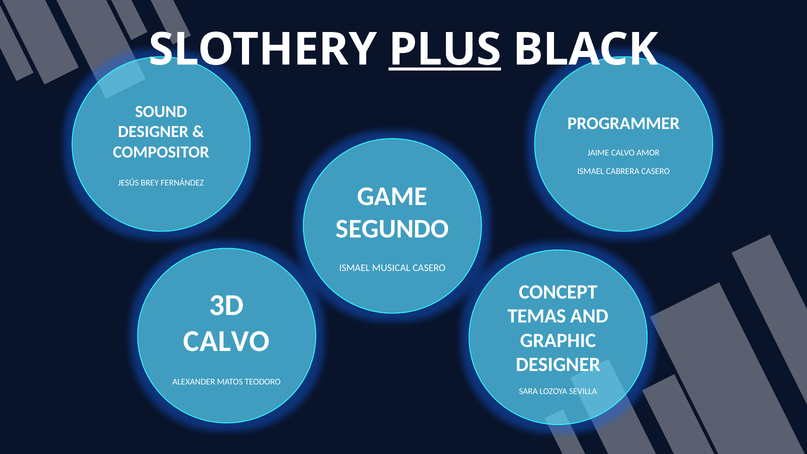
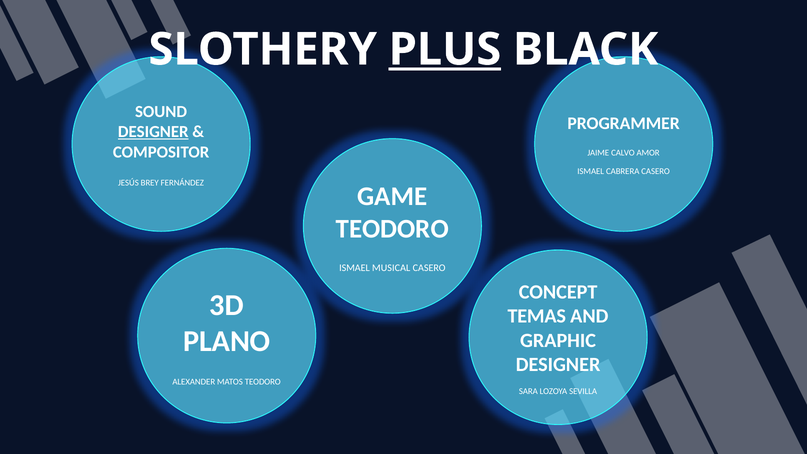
DESIGNER at (153, 132) underline: none -> present
SEGUNDO at (392, 229): SEGUNDO -> TEODORO
CALVO at (227, 341): CALVO -> PLANO
